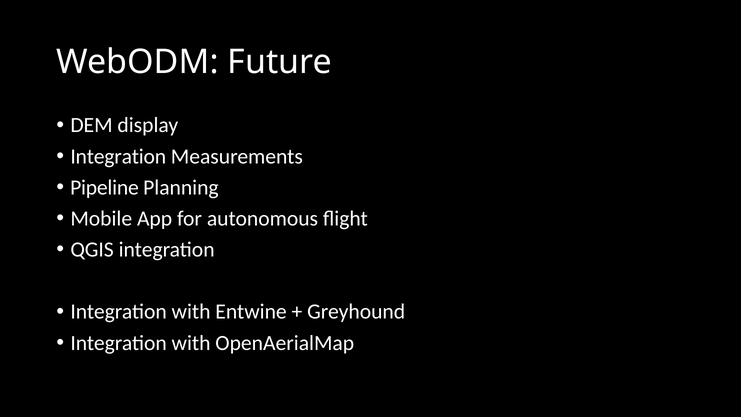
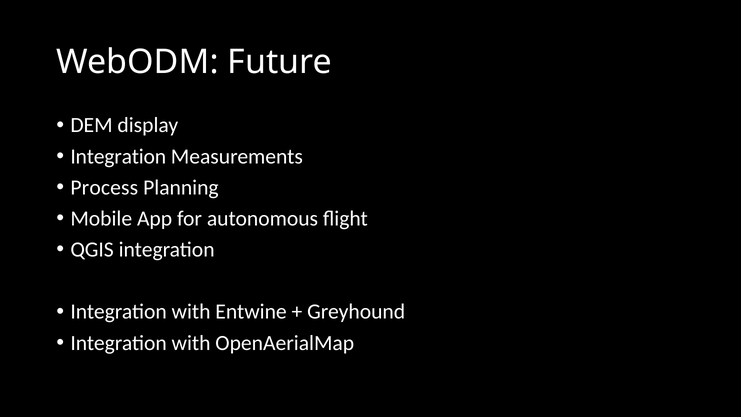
Pipeline: Pipeline -> Process
